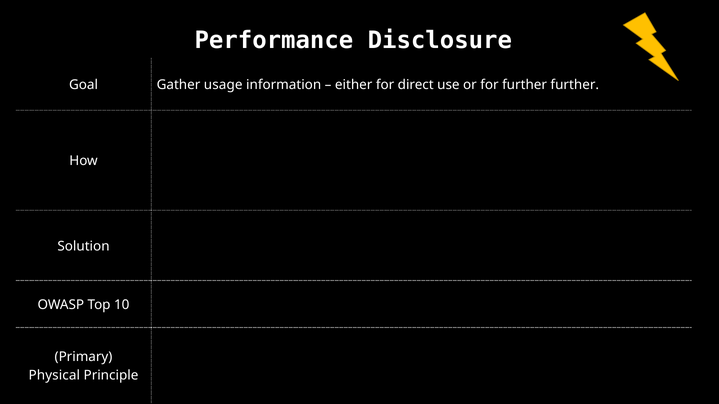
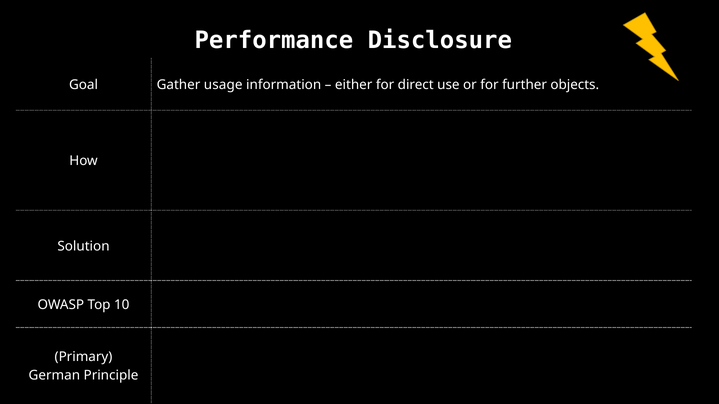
further further: further -> objects
Physical: Physical -> German
